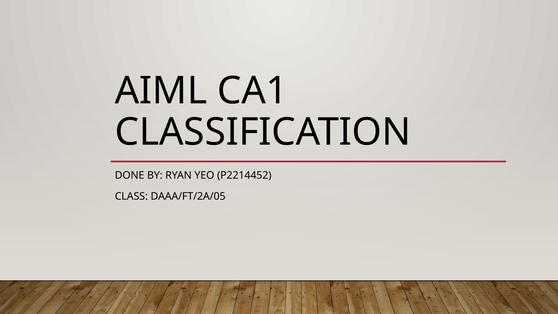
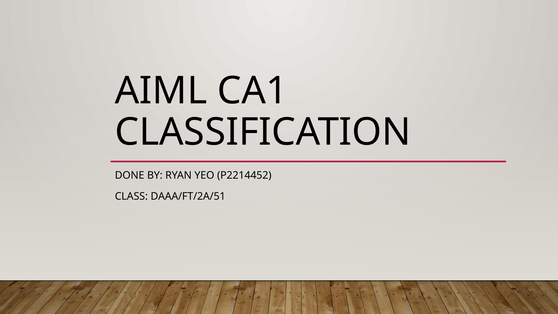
DAAA/FT/2A/05: DAAA/FT/2A/05 -> DAAA/FT/2A/51
